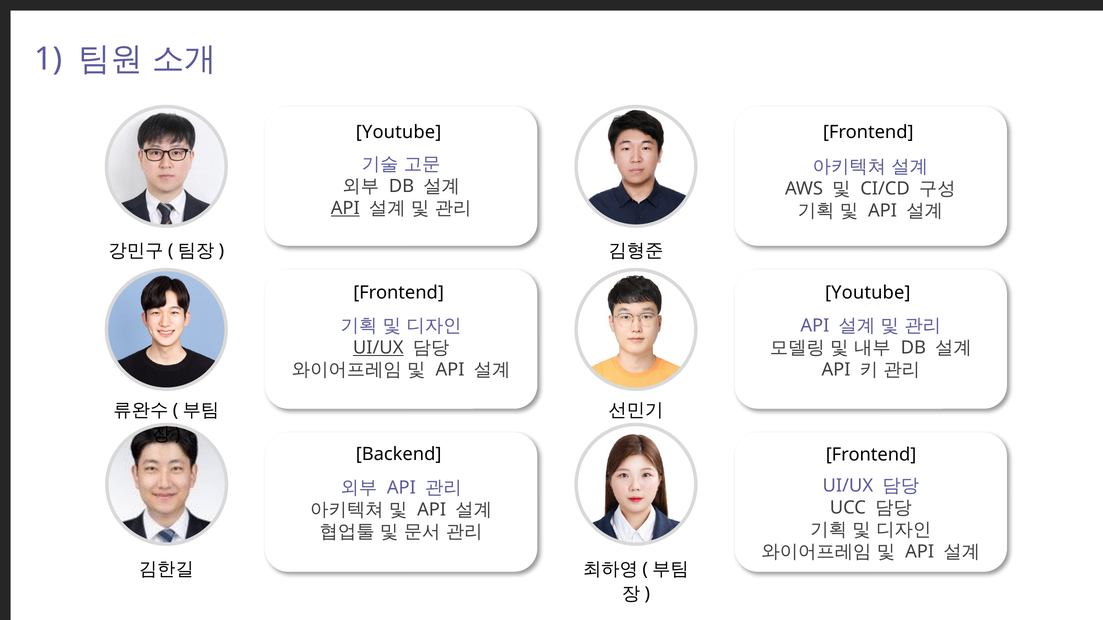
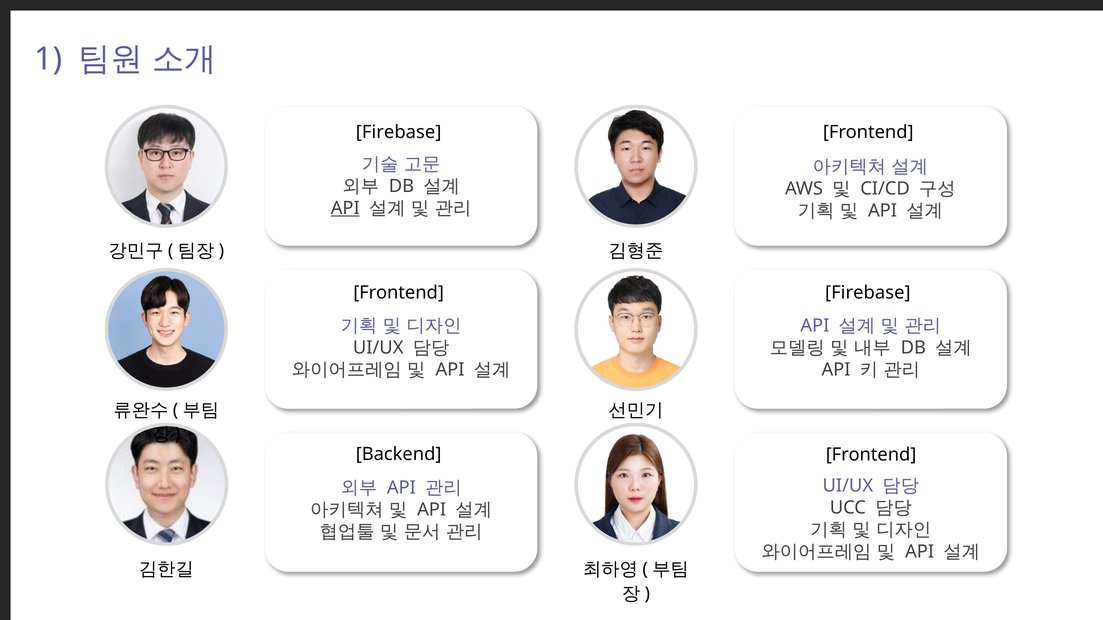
Youtube at (399, 132): Youtube -> Firebase
Youtube at (868, 293): Youtube -> Firebase
UI/UX at (378, 348) underline: present -> none
